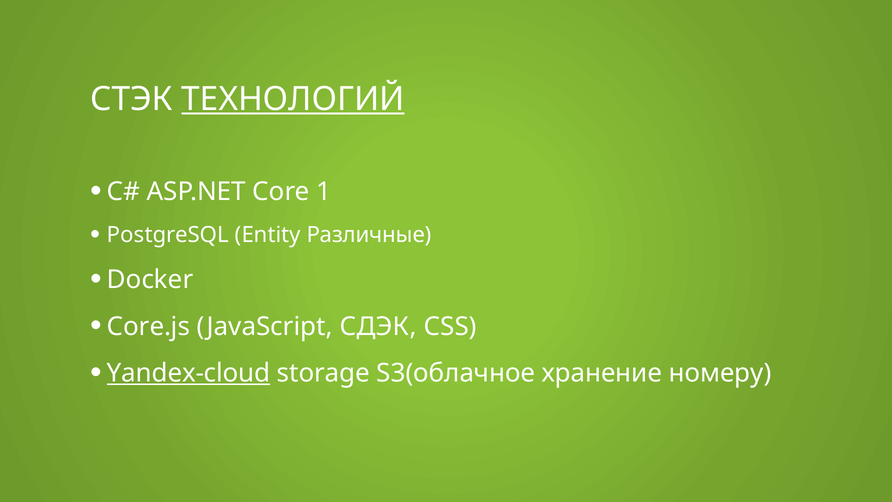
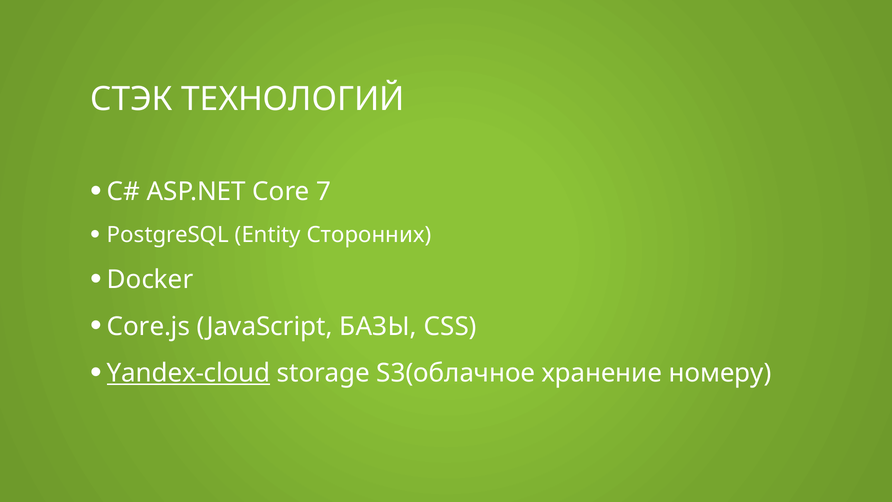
ТЕХНОЛОГИЙ underline: present -> none
1: 1 -> 7
Различные: Различные -> Сторонних
СДЭК: СДЭК -> БАЗЫ
